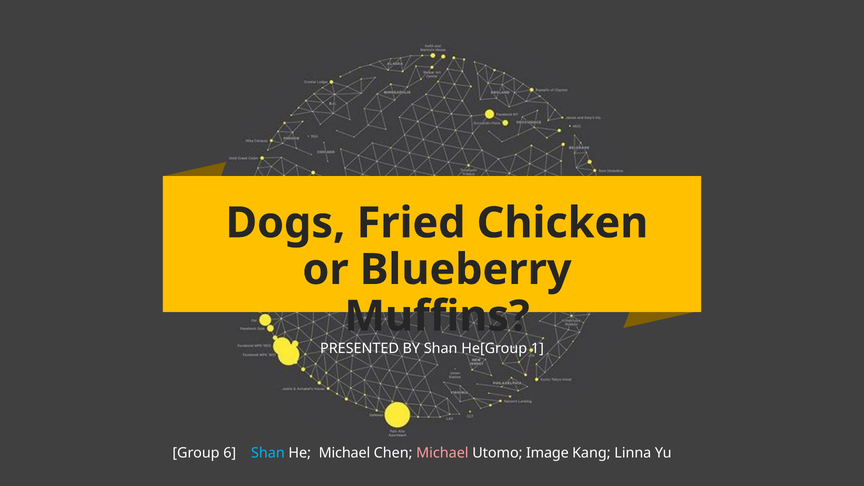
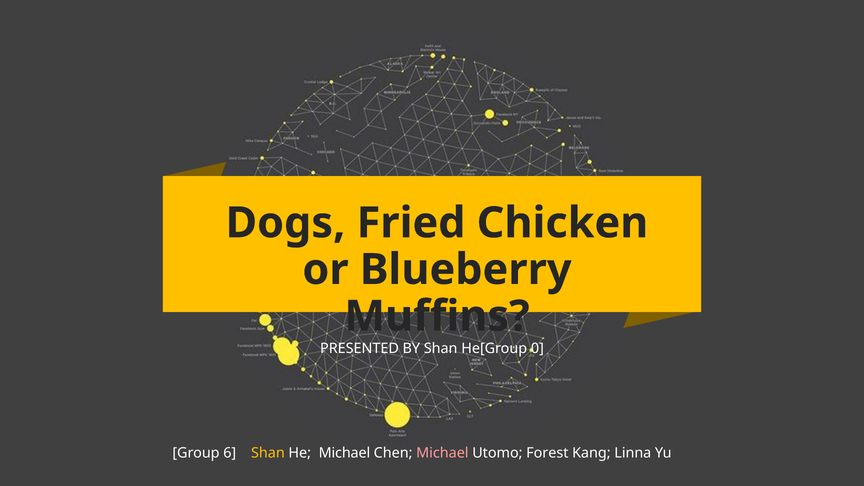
1: 1 -> 0
Shan at (268, 453) colour: light blue -> yellow
Image: Image -> Forest
